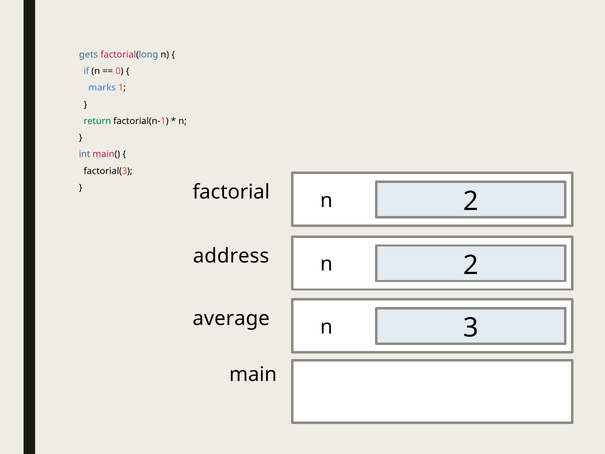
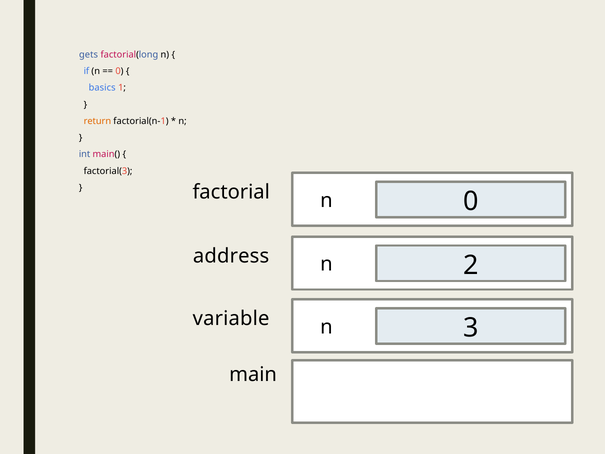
marks: marks -> basics
return colour: green -> orange
factorial 2: 2 -> 0
average: average -> variable
